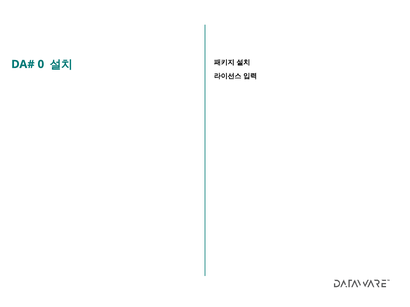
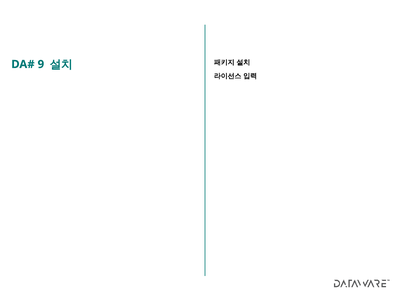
0: 0 -> 9
